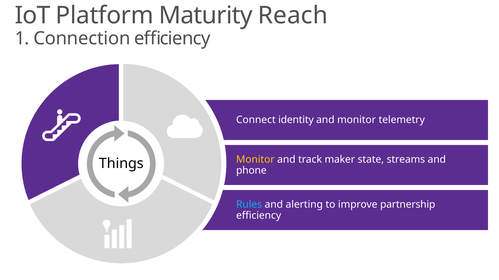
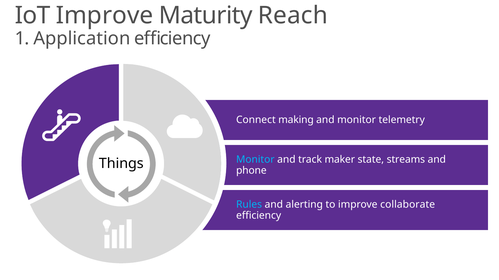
IoT Platform: Platform -> Improve
Connection: Connection -> Application
identity: identity -> making
Monitor at (255, 160) colour: yellow -> light blue
partnership: partnership -> collaborate
